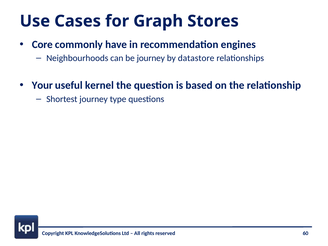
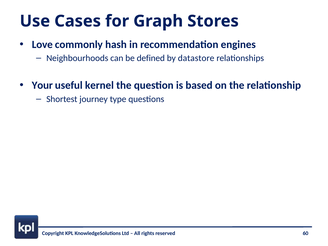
Core: Core -> Love
have: have -> hash
be journey: journey -> defined
